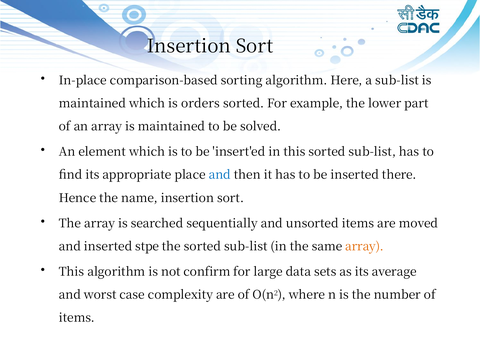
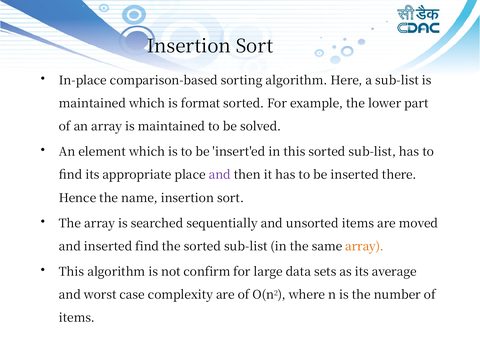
orders: orders -> format
and at (220, 175) colour: blue -> purple
inserted stpe: stpe -> find
